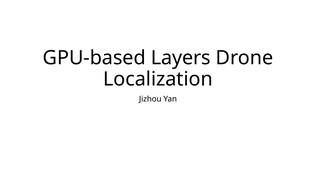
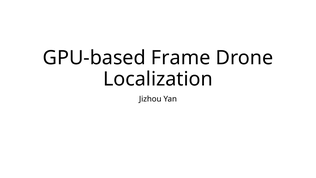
Layers: Layers -> Frame
